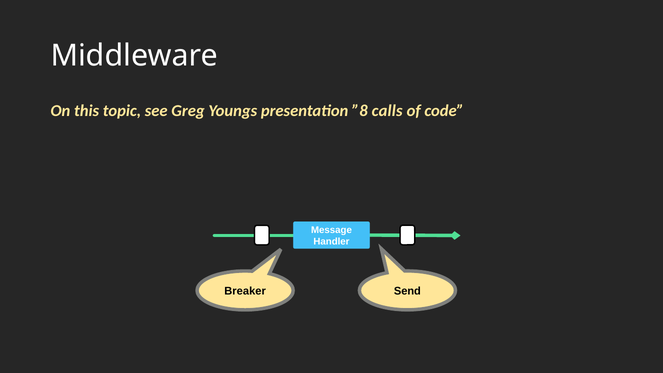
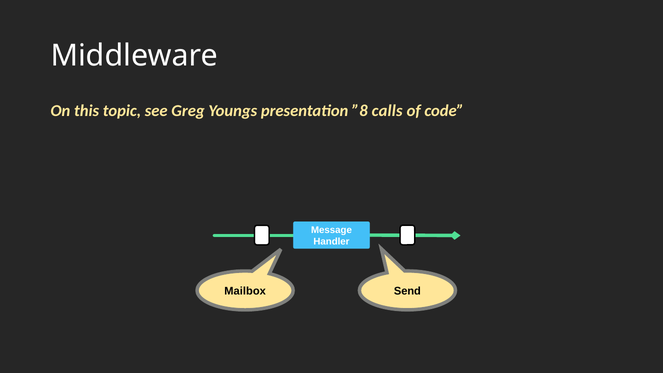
Breaker: Breaker -> Mailbox
